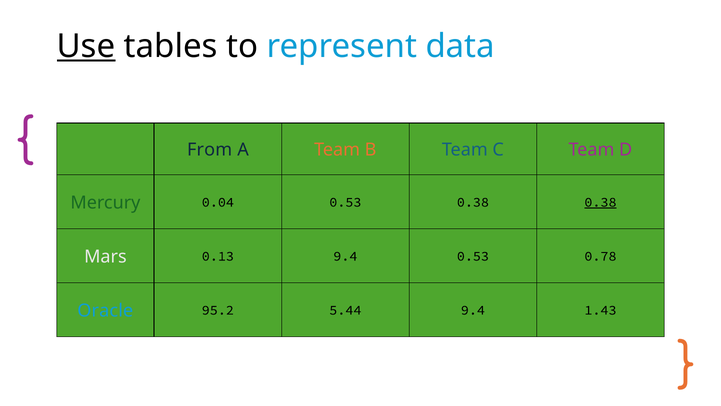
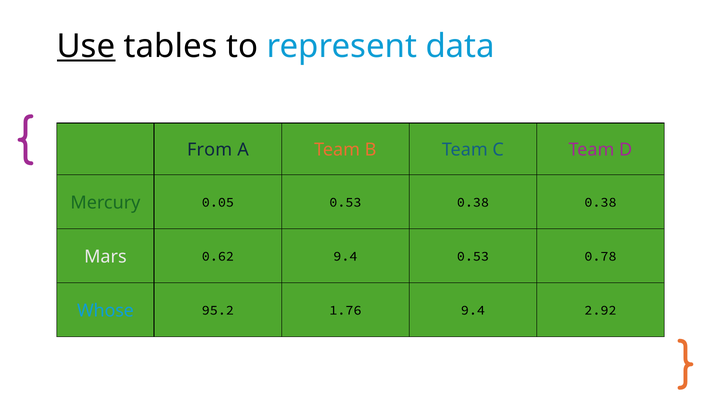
0.04: 0.04 -> 0.05
0.38 at (600, 202) underline: present -> none
0.13: 0.13 -> 0.62
Oracle: Oracle -> Whose
5.44: 5.44 -> 1.76
1.43: 1.43 -> 2.92
